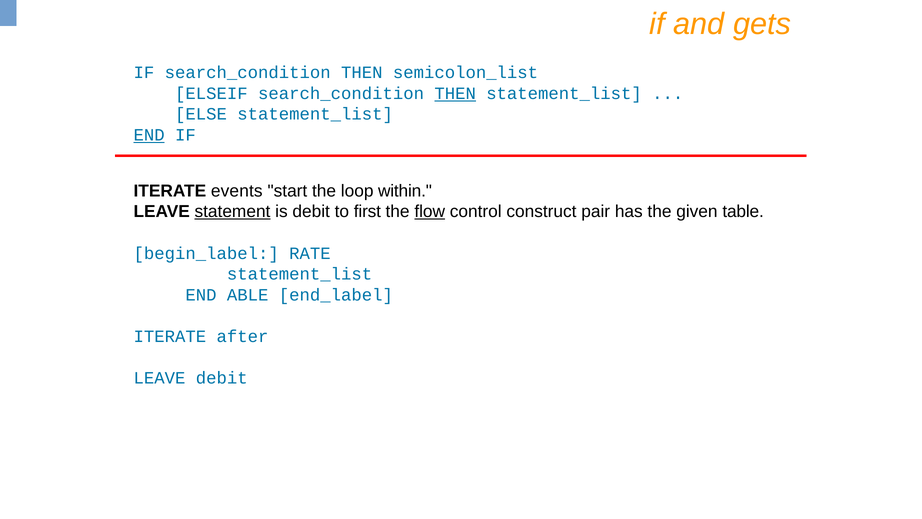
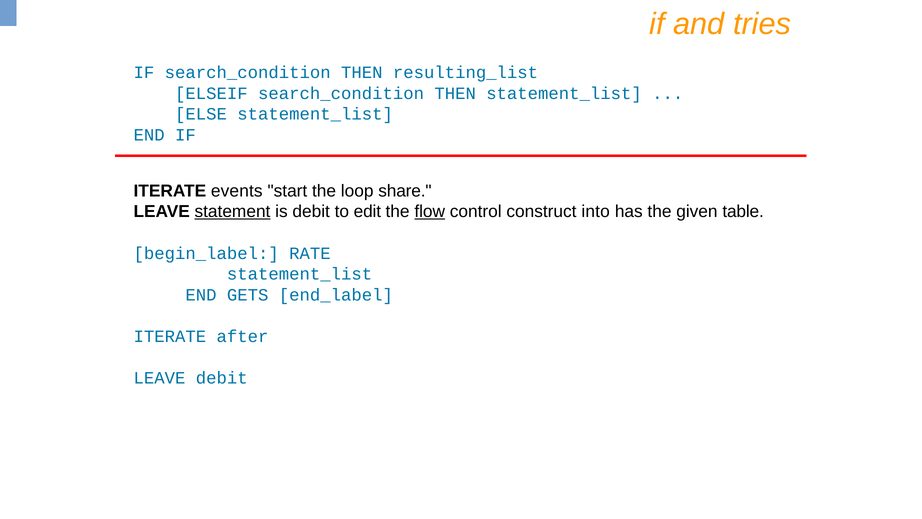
gets: gets -> tries
semicolon_list: semicolon_list -> resulting_list
THEN at (455, 93) underline: present -> none
END at (149, 135) underline: present -> none
within: within -> share
first: first -> edit
pair: pair -> into
ABLE: ABLE -> GETS
